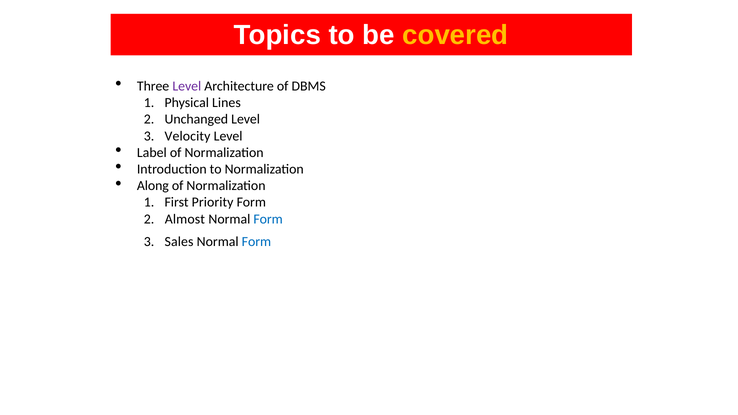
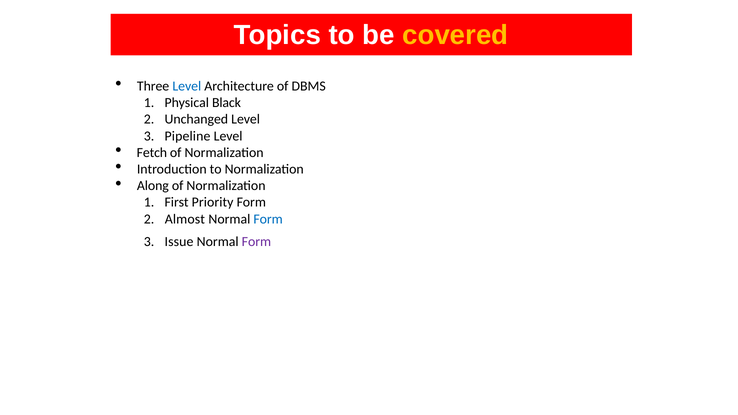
Level at (187, 86) colour: purple -> blue
Lines: Lines -> Black
Velocity: Velocity -> Pipeline
Label: Label -> Fetch
Sales: Sales -> Issue
Form at (256, 242) colour: blue -> purple
